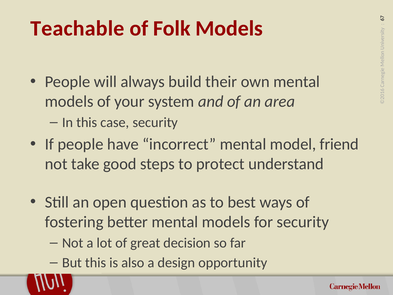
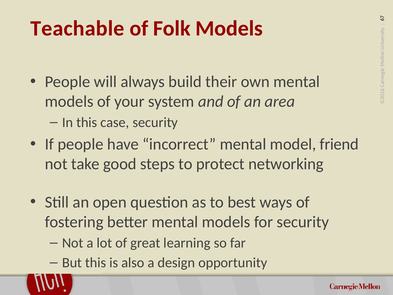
understand: understand -> networking
decision: decision -> learning
